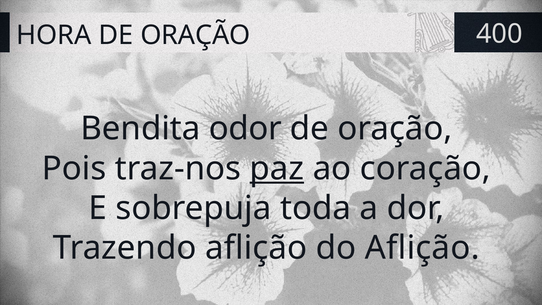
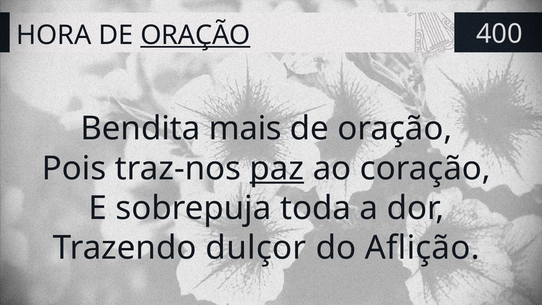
ORAÇÃO at (195, 35) underline: none -> present
odor: odor -> mais
Trazendo aflição: aflição -> dulçor
